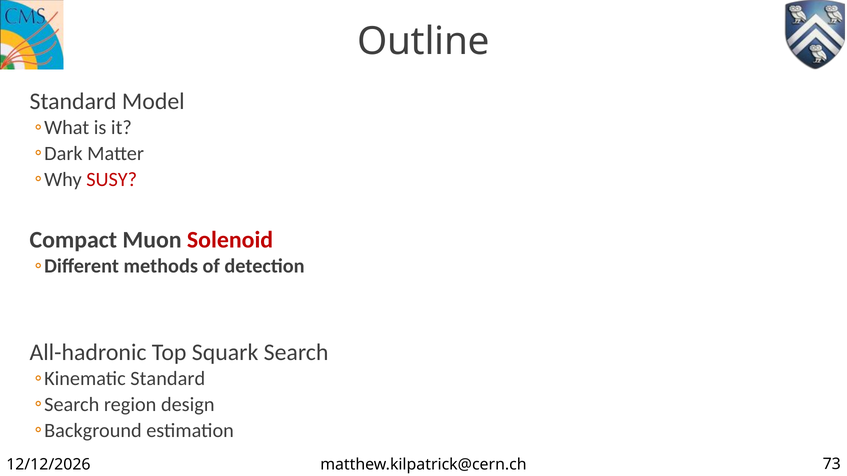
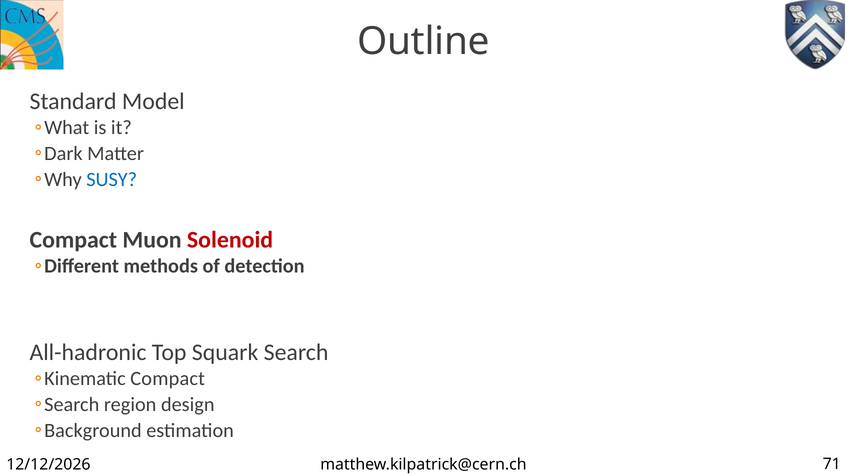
SUSY colour: red -> blue
Standard at (168, 379): Standard -> Compact
73: 73 -> 71
